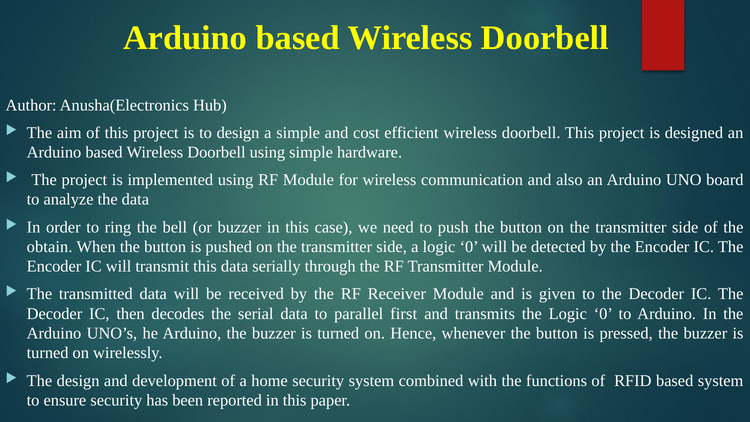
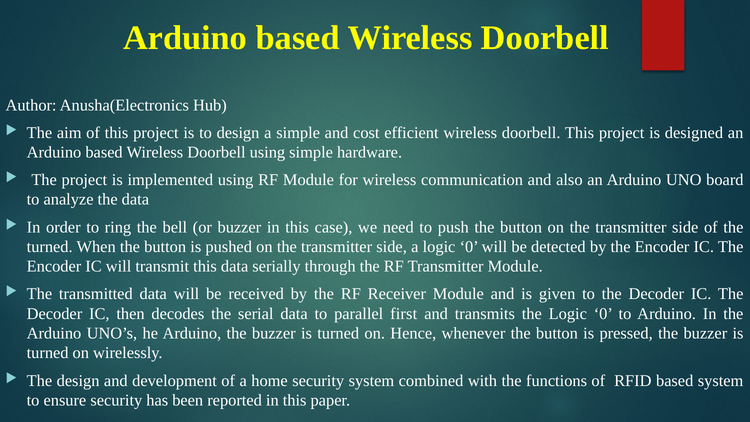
obtain at (50, 247): obtain -> turned
